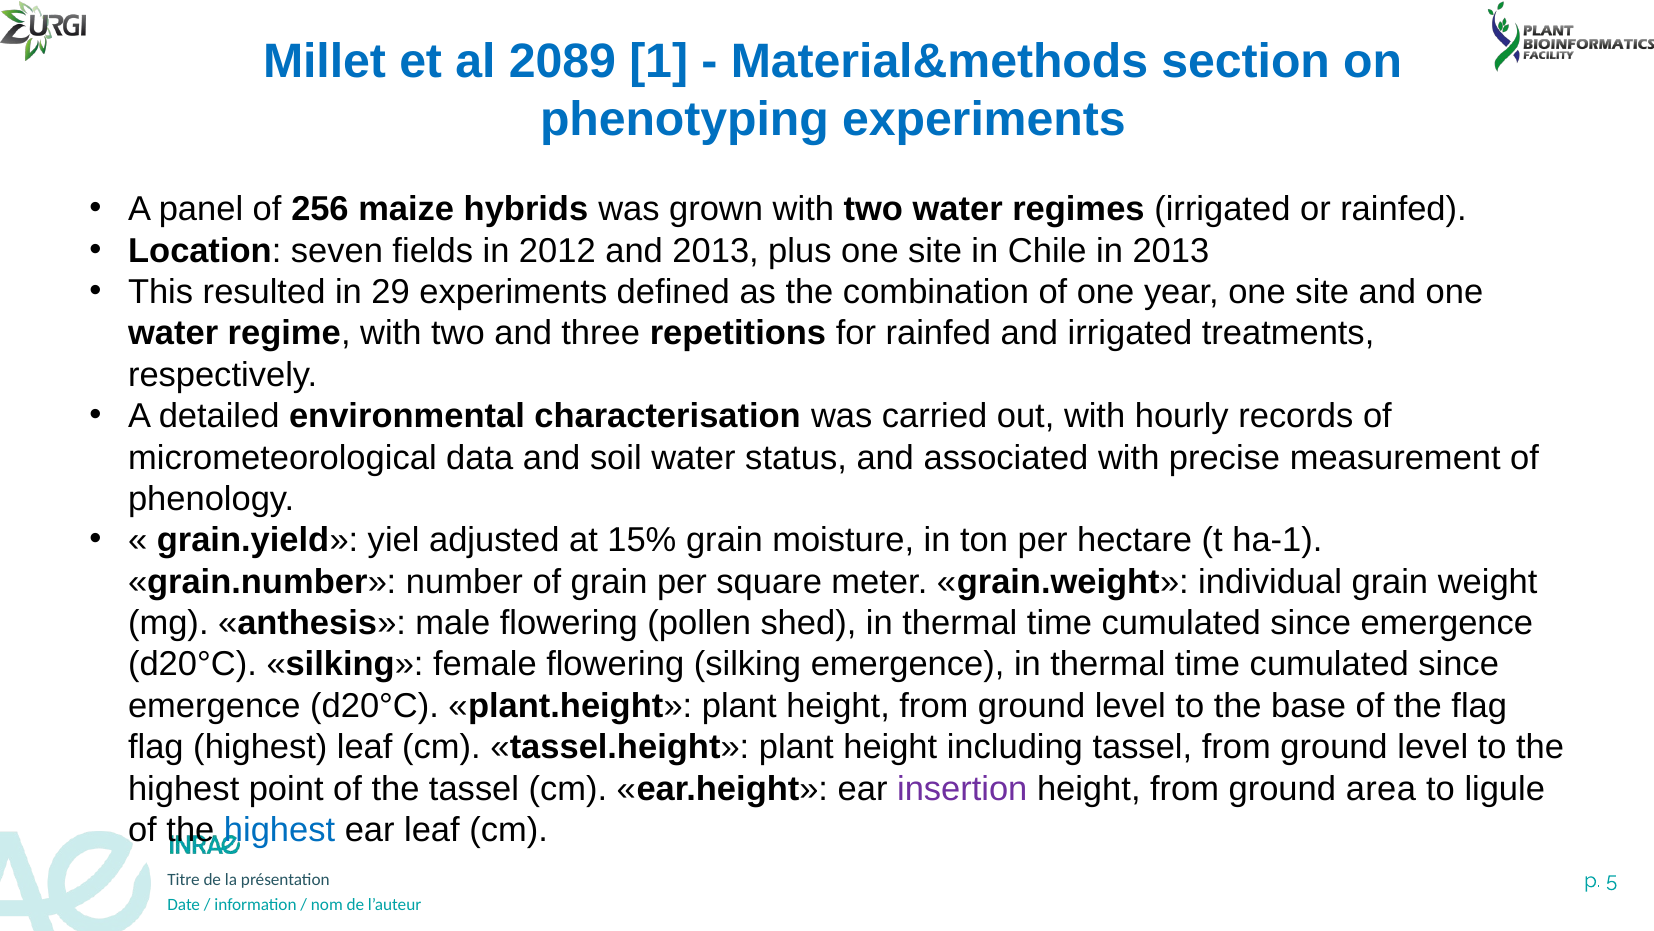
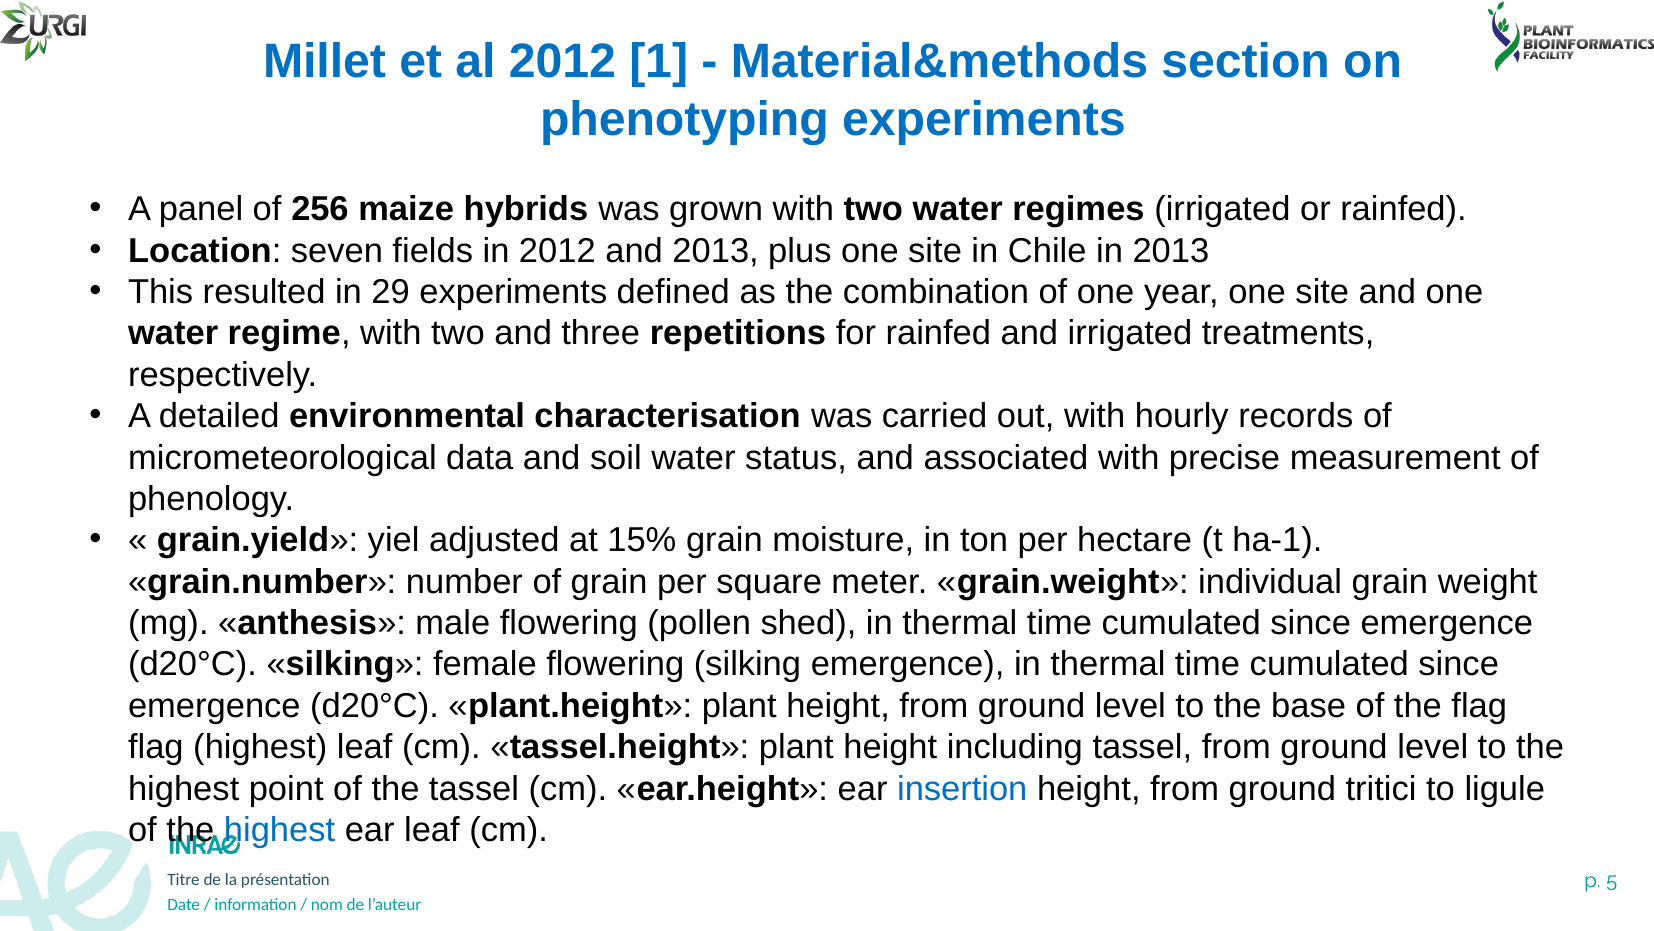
al 2089: 2089 -> 2012
insertion colour: purple -> blue
area: area -> tritici
